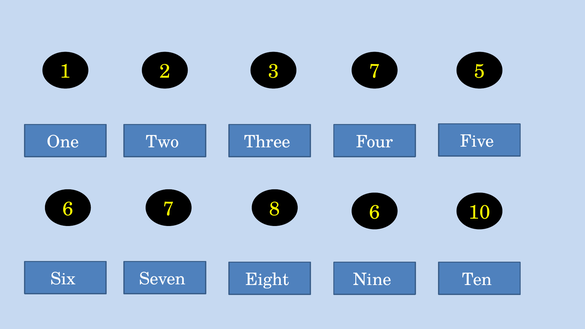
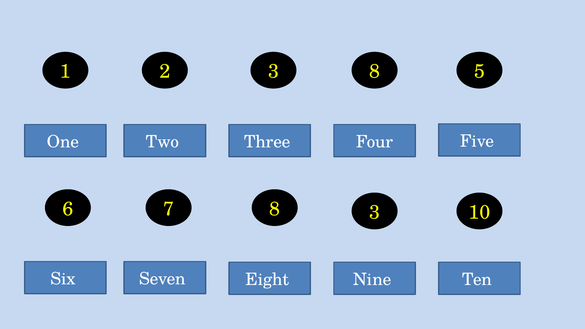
2 7: 7 -> 8
7 6: 6 -> 3
